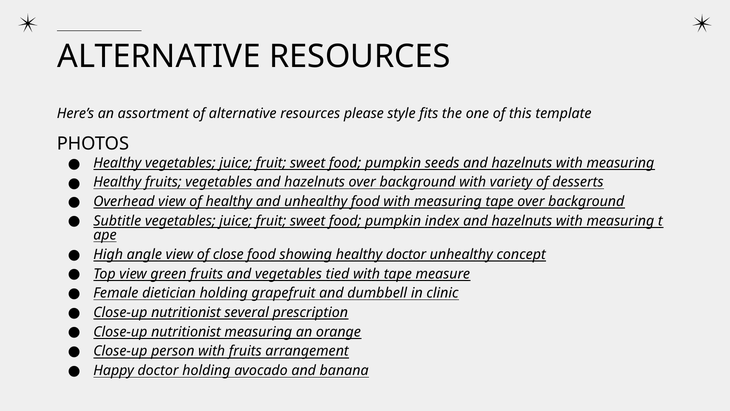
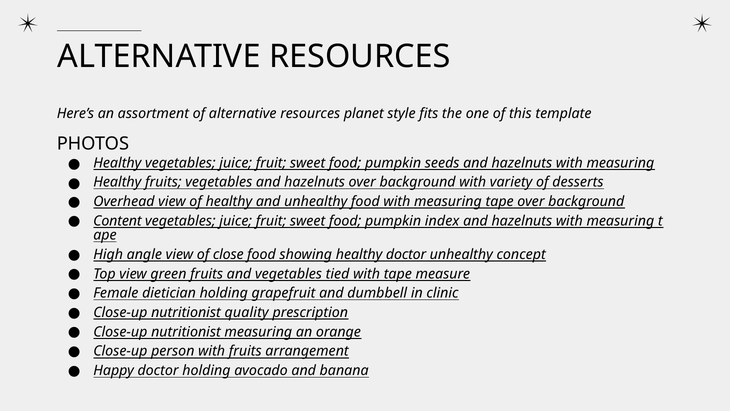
please: please -> planet
Subtitle: Subtitle -> Content
several: several -> quality
